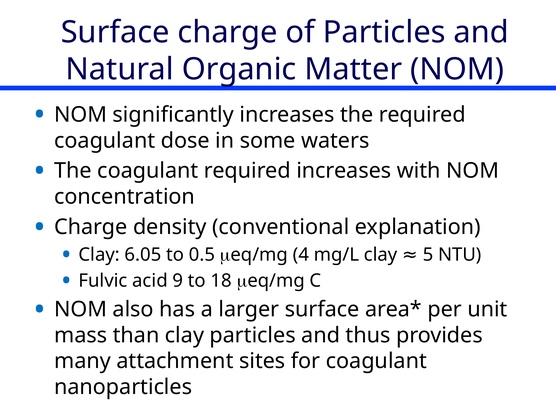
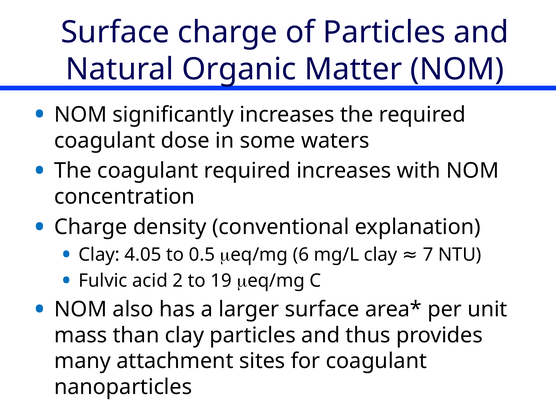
6.05: 6.05 -> 4.05
4: 4 -> 6
5: 5 -> 7
9: 9 -> 2
18: 18 -> 19
